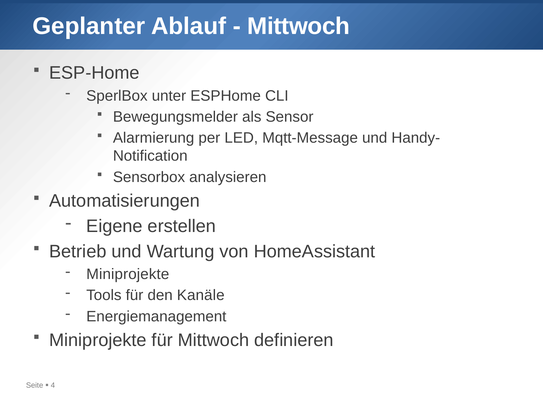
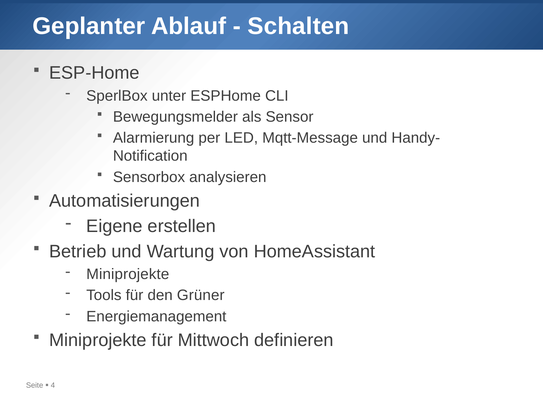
Mittwoch at (299, 26): Mittwoch -> Schalten
Kanäle: Kanäle -> Grüner
